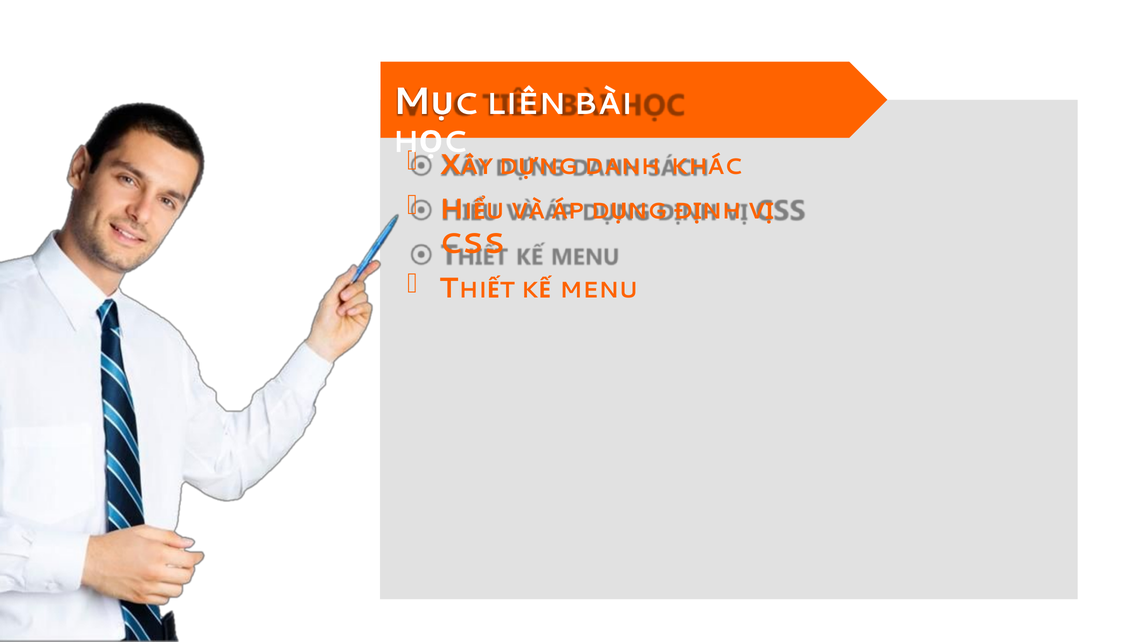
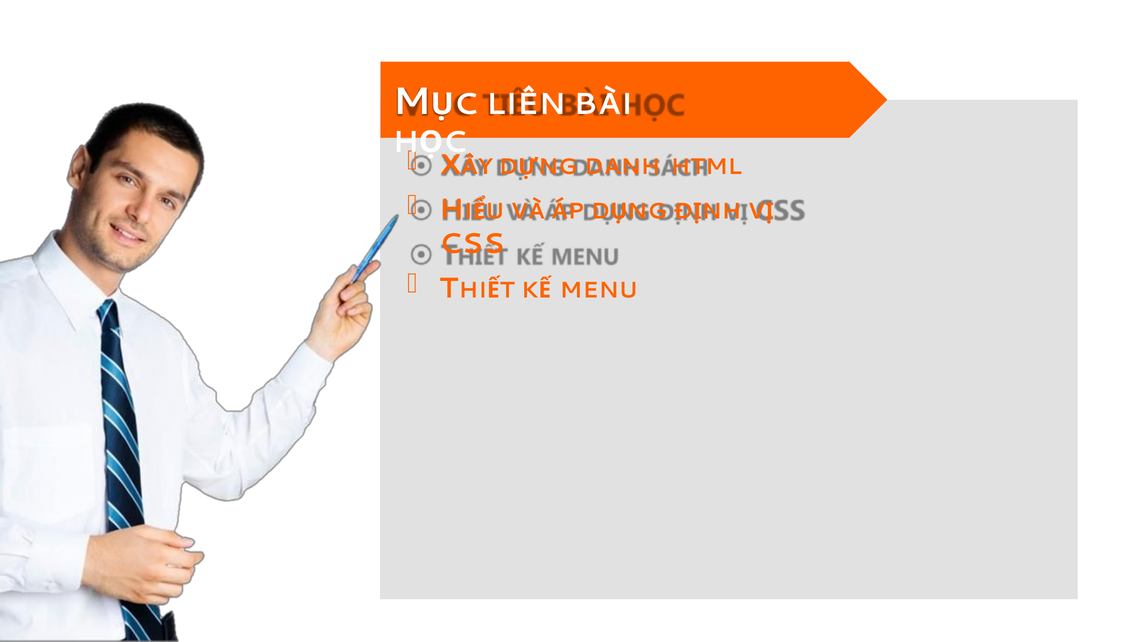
KHÁC: KHÁC -> HTML
